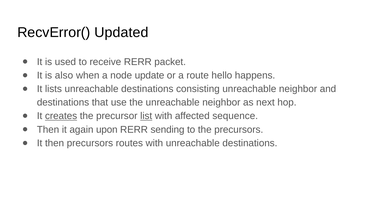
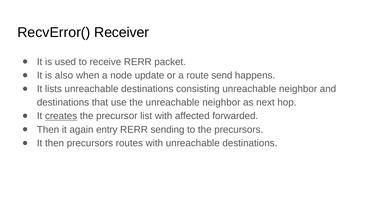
Updated: Updated -> Receiver
hello: hello -> send
list underline: present -> none
sequence: sequence -> forwarded
upon: upon -> entry
